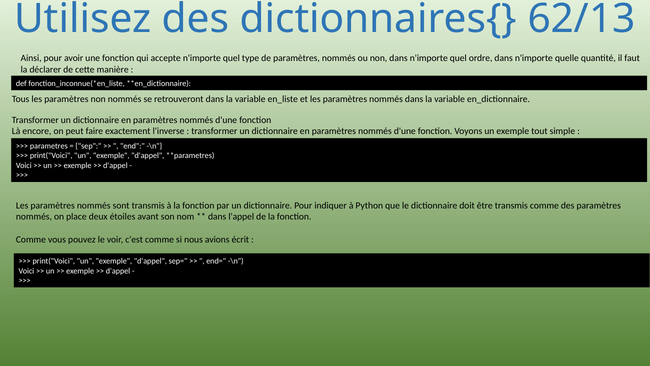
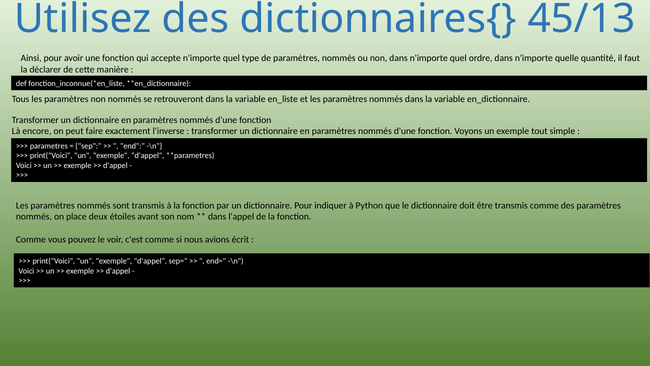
62/13: 62/13 -> 45/13
